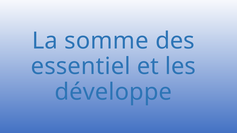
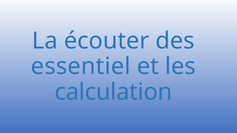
somme: somme -> écouter
développe: développe -> calculation
